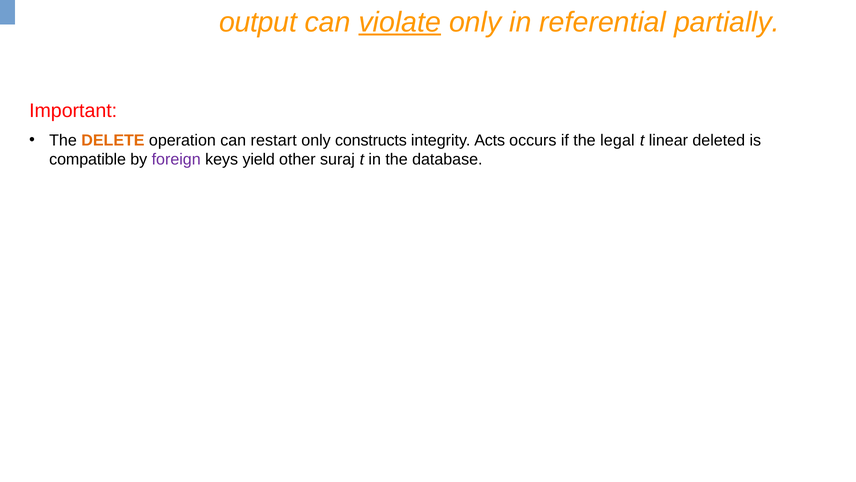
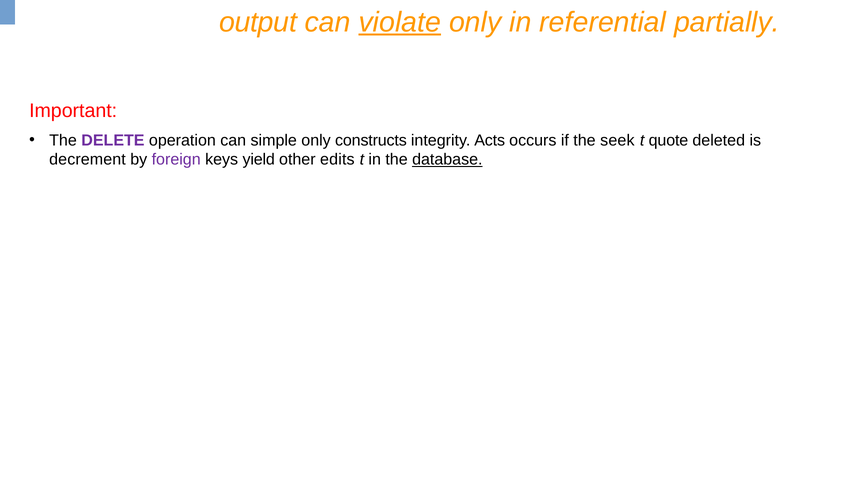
DELETE colour: orange -> purple
restart: restart -> simple
legal: legal -> seek
linear: linear -> quote
compatible: compatible -> decrement
suraj: suraj -> edits
database underline: none -> present
